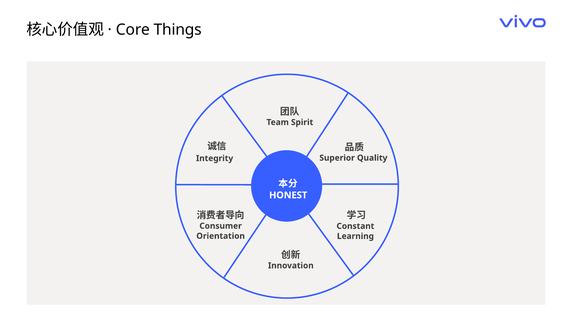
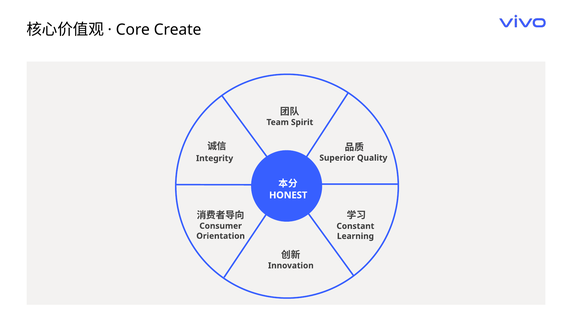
Things: Things -> Create
